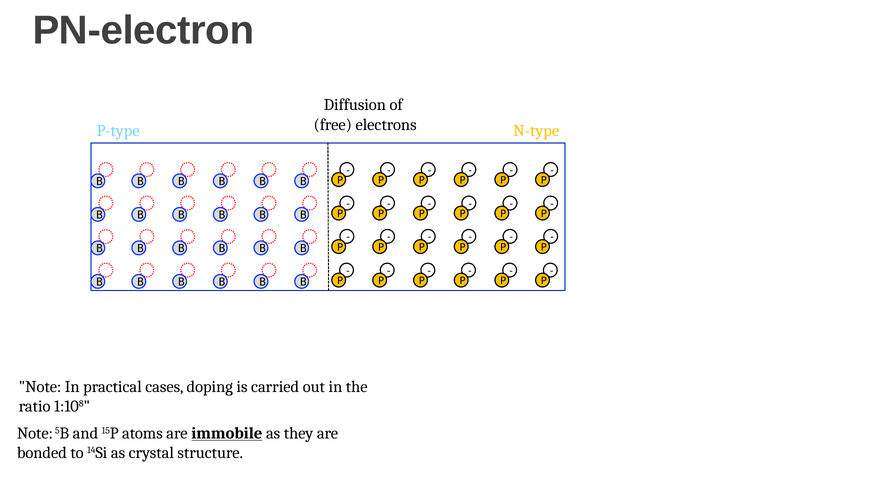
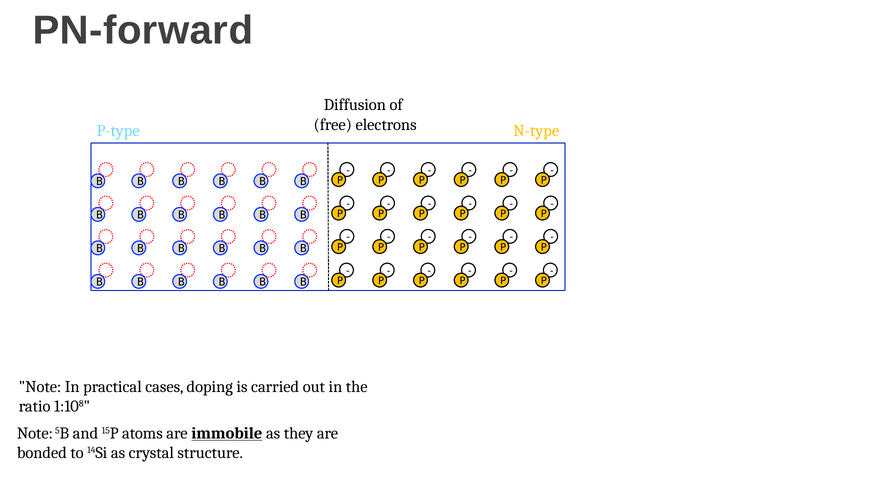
PN-electron: PN-electron -> PN-forward
